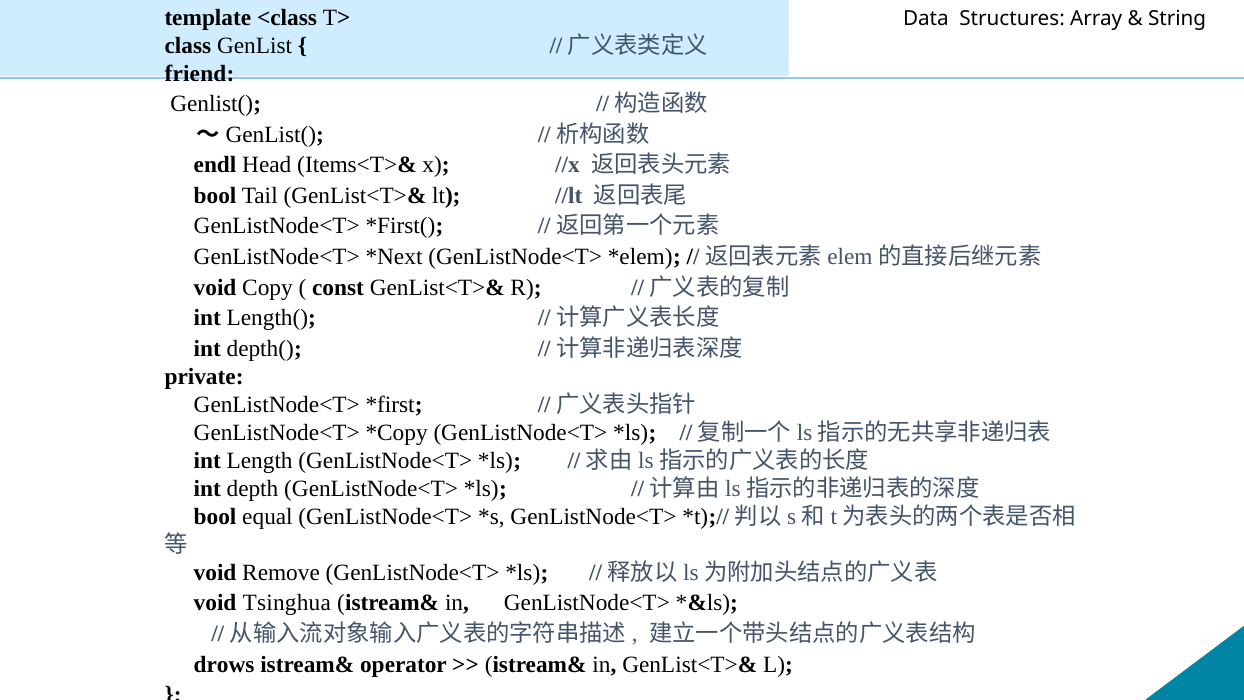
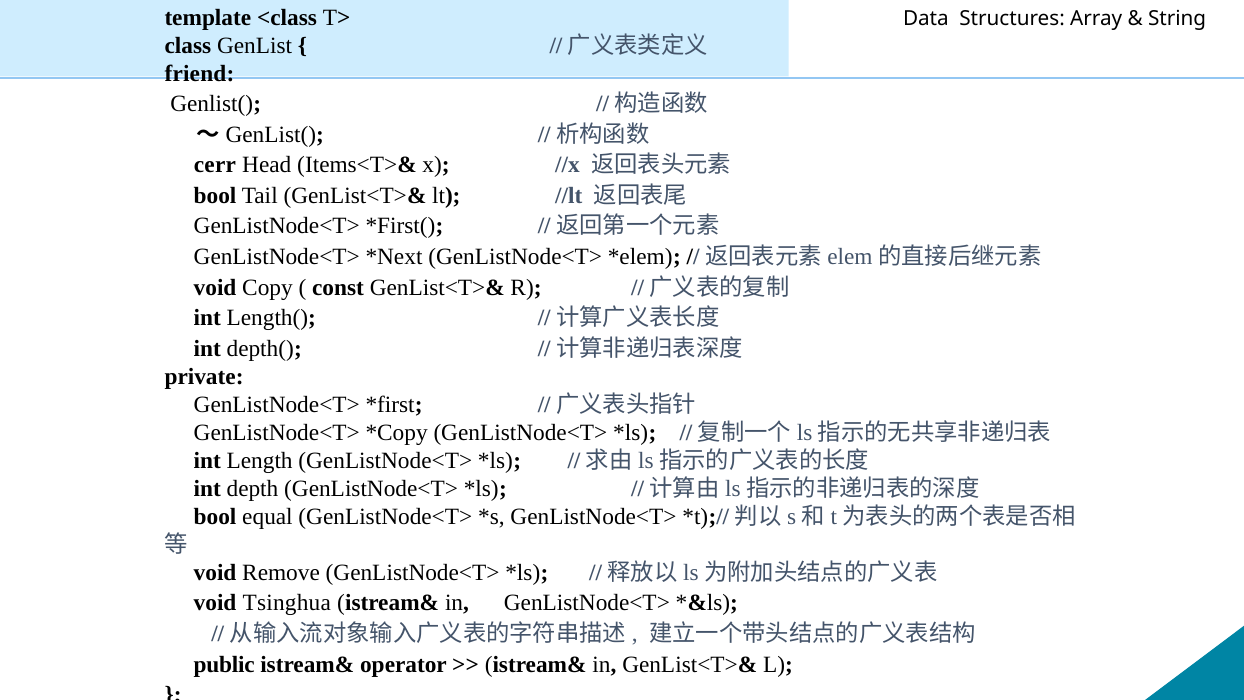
endl: endl -> cerr
drows: drows -> public
